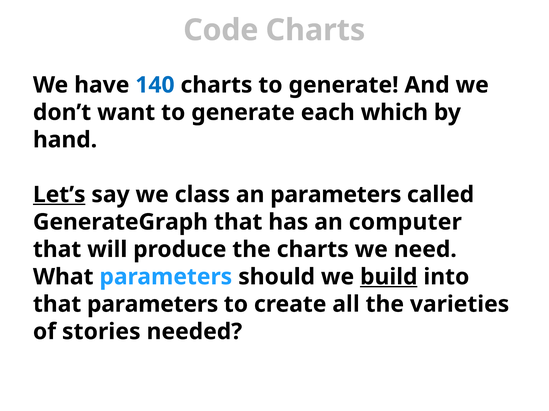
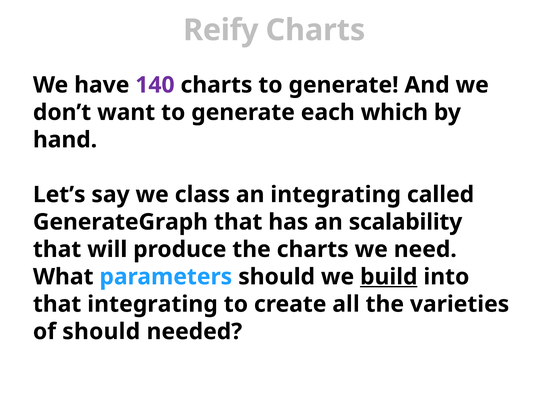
Code: Code -> Reify
140 colour: blue -> purple
Let’s underline: present -> none
an parameters: parameters -> integrating
computer: computer -> scalability
that parameters: parameters -> integrating
of stories: stories -> should
